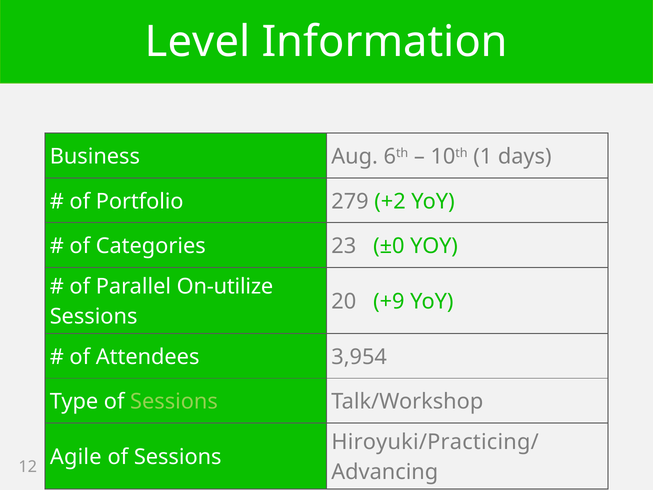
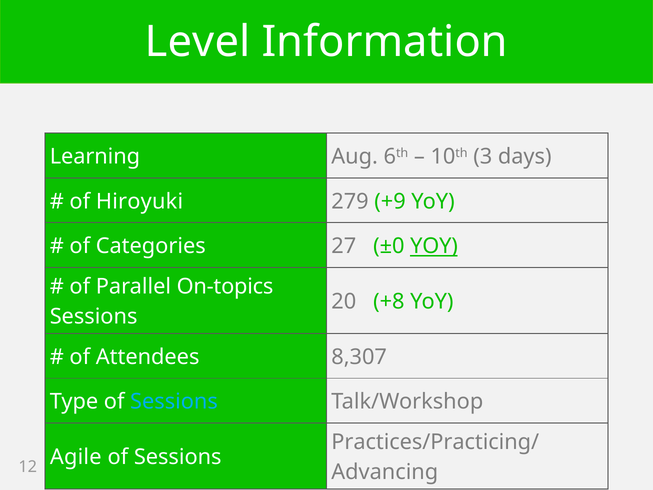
Business: Business -> Learning
1: 1 -> 3
Portfolio: Portfolio -> Hiroyuki
+2: +2 -> +9
23: 23 -> 27
YOY at (434, 246) underline: none -> present
On-utilize: On-utilize -> On-topics
+9: +9 -> +8
3,954: 3,954 -> 8,307
Sessions at (174, 402) colour: light green -> light blue
Hiroyuki/Practicing/: Hiroyuki/Practicing/ -> Practices/Practicing/
